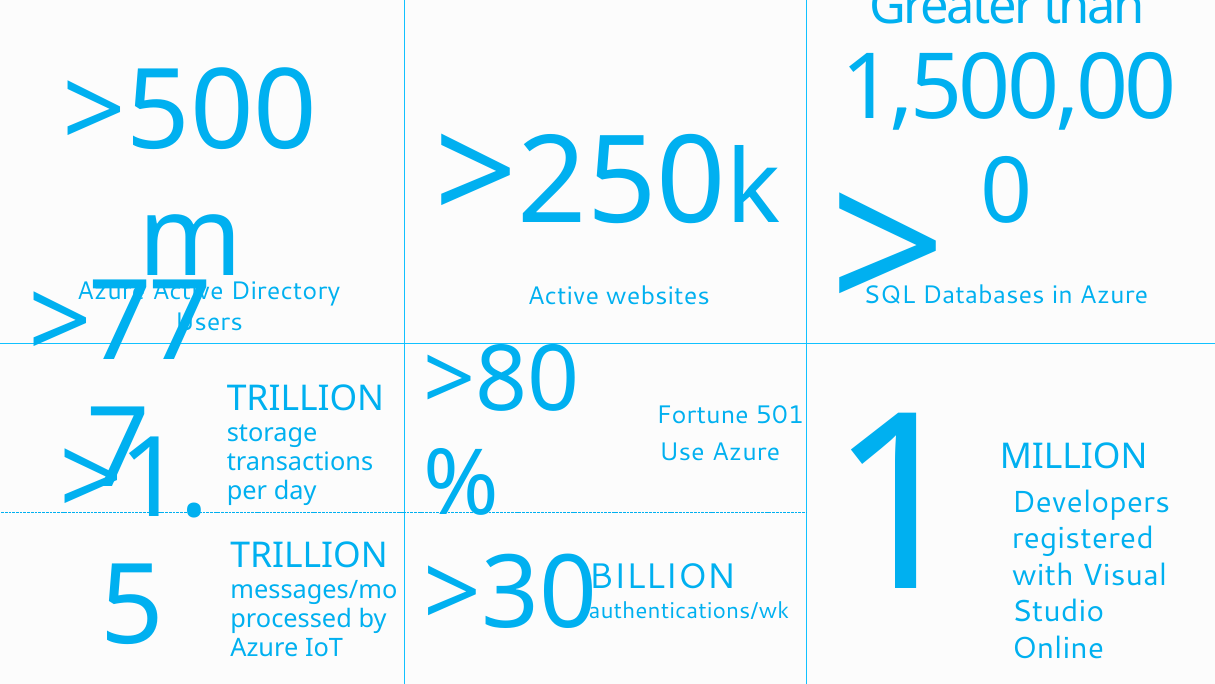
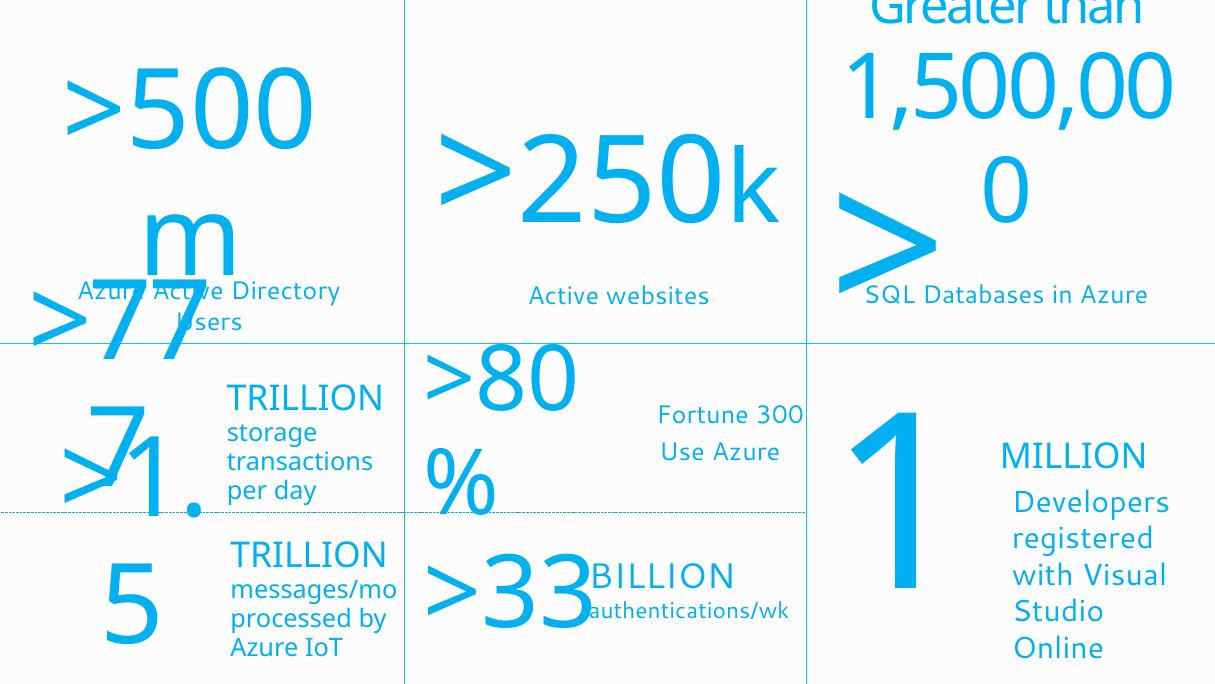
501: 501 -> 300
>30: >30 -> >33
